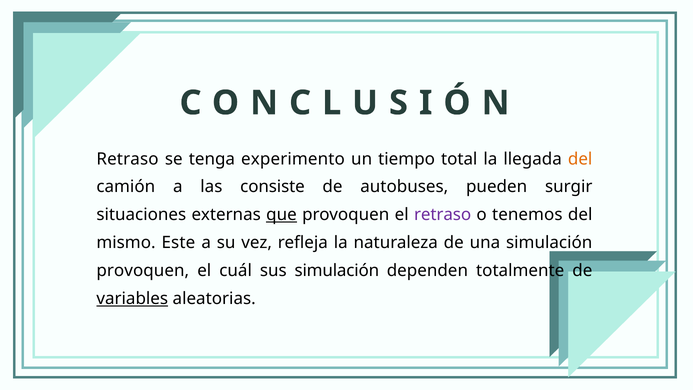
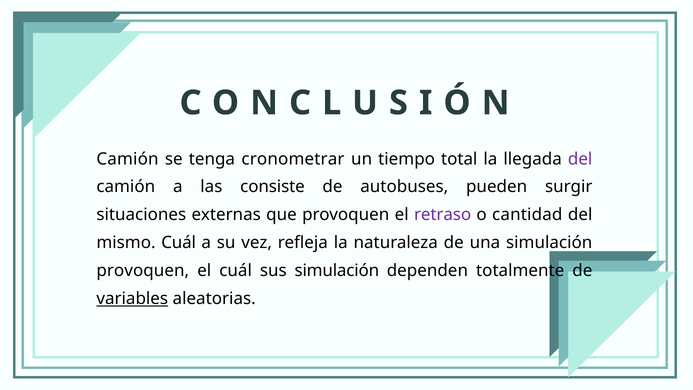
Retraso at (128, 159): Retraso -> Camión
experimento: experimento -> cronometrar
del at (580, 159) colour: orange -> purple
que underline: present -> none
tenemos: tenemos -> cantidad
mismo Este: Este -> Cuál
